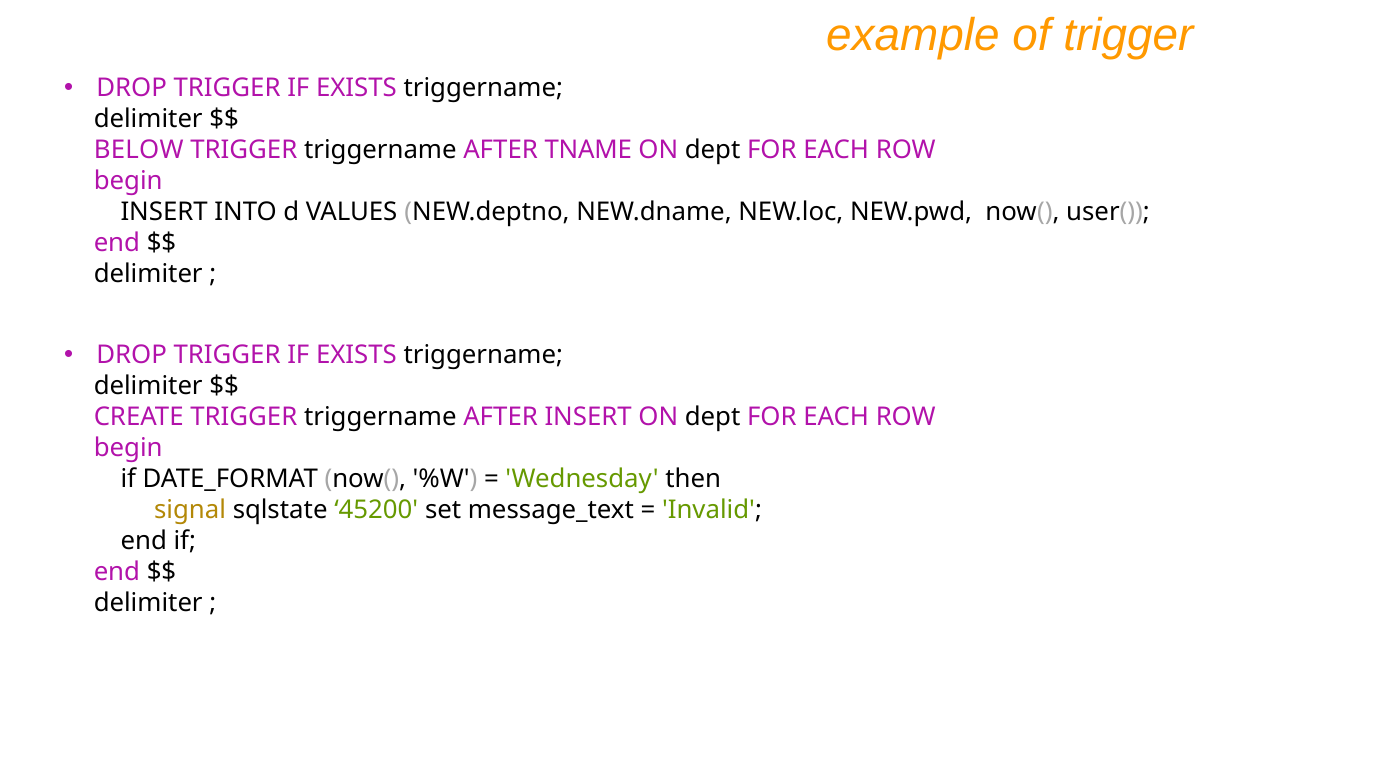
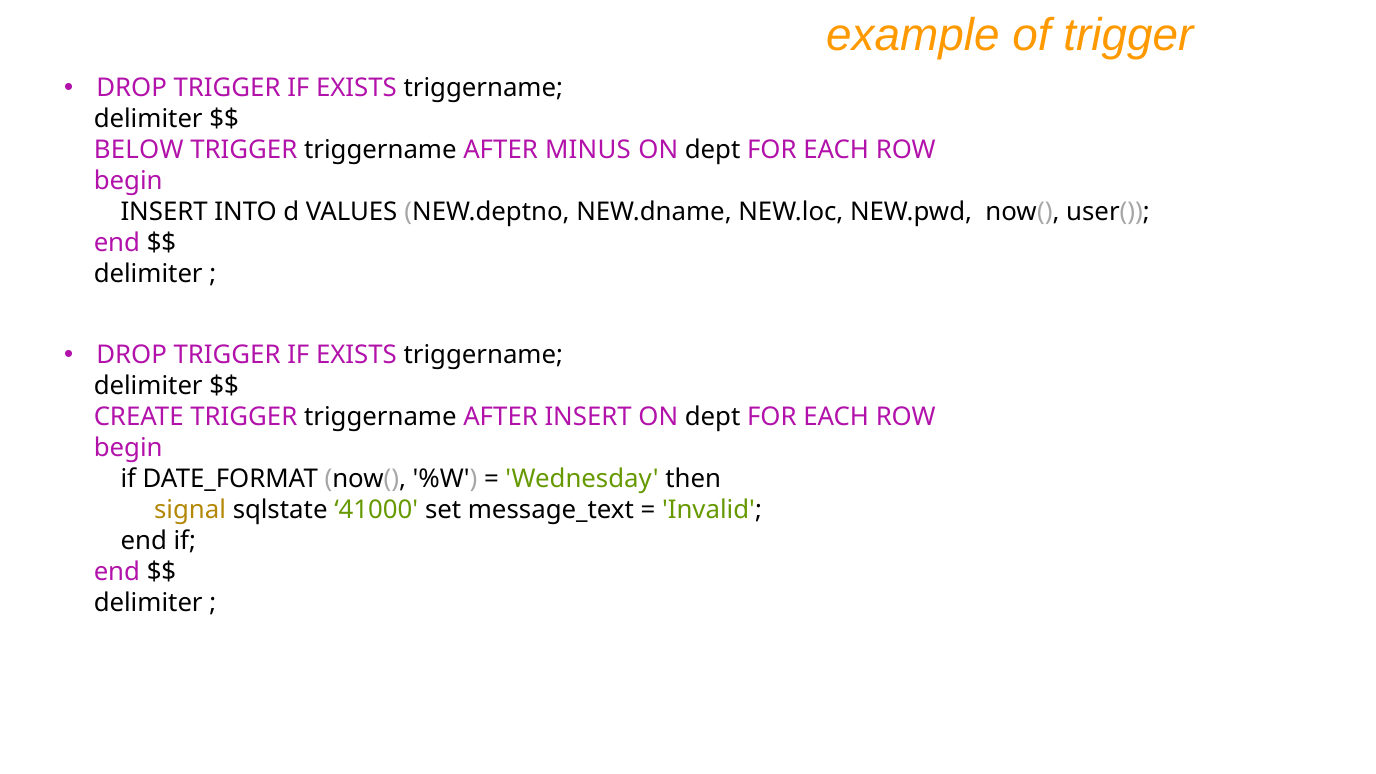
TNAME: TNAME -> MINUS
45200: 45200 -> 41000
